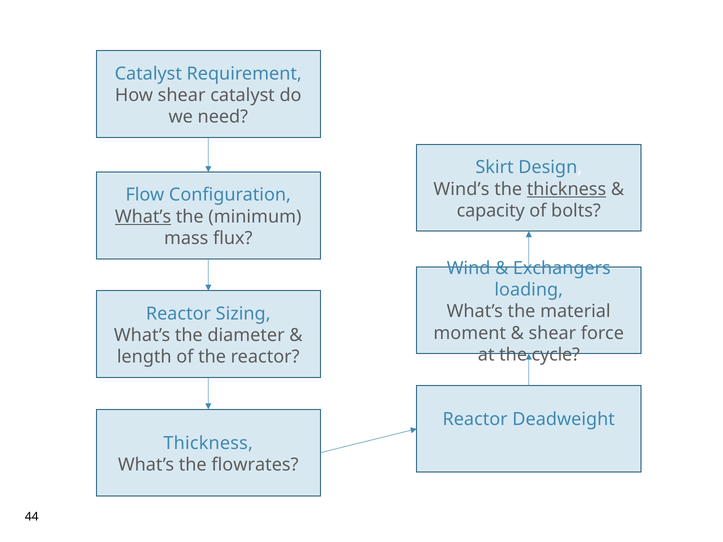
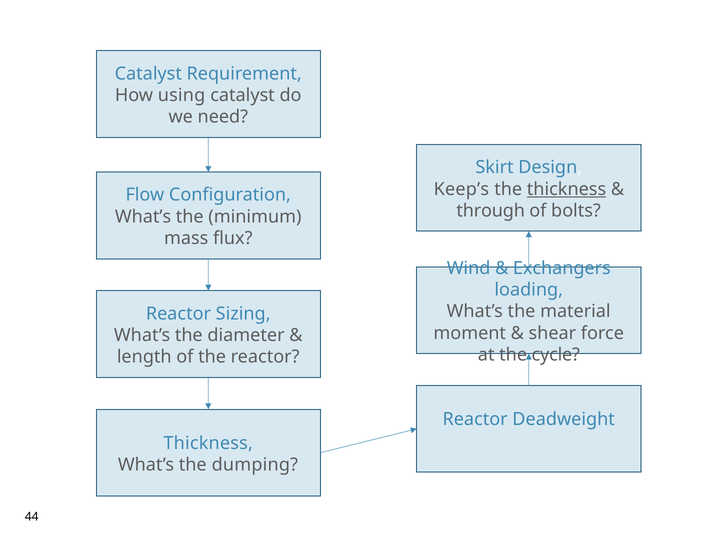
How shear: shear -> using
Wind’s: Wind’s -> Keep’s
capacity: capacity -> through
What’s at (143, 217) underline: present -> none
flowrates: flowrates -> dumping
